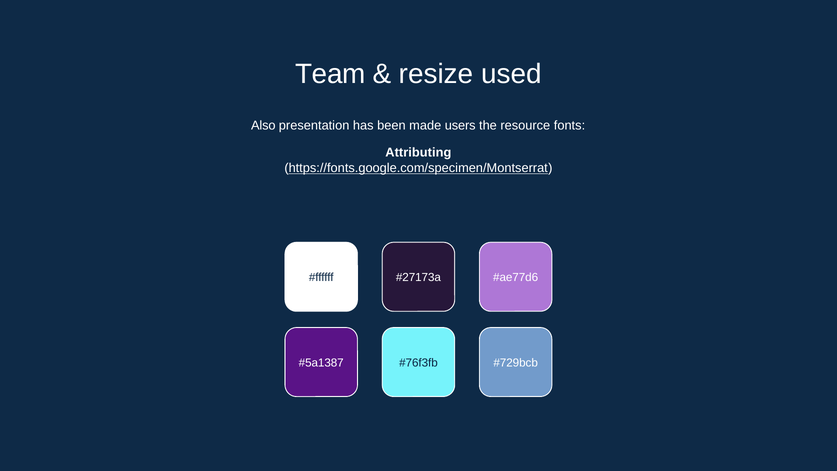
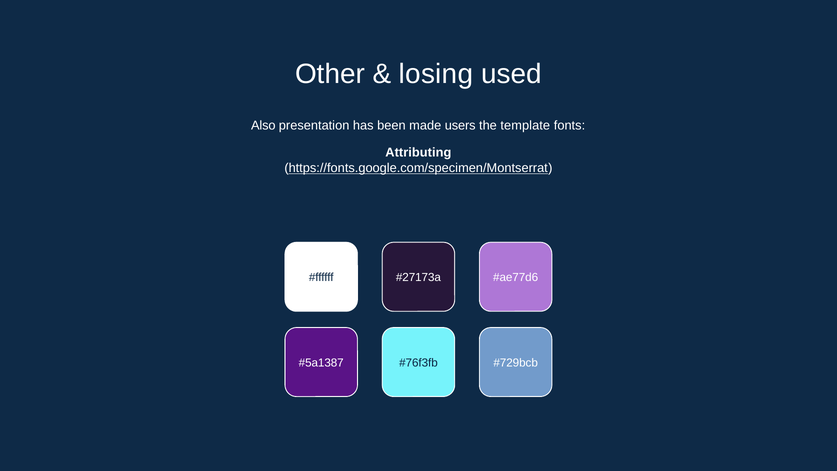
Team: Team -> Other
resize: resize -> losing
resource: resource -> template
